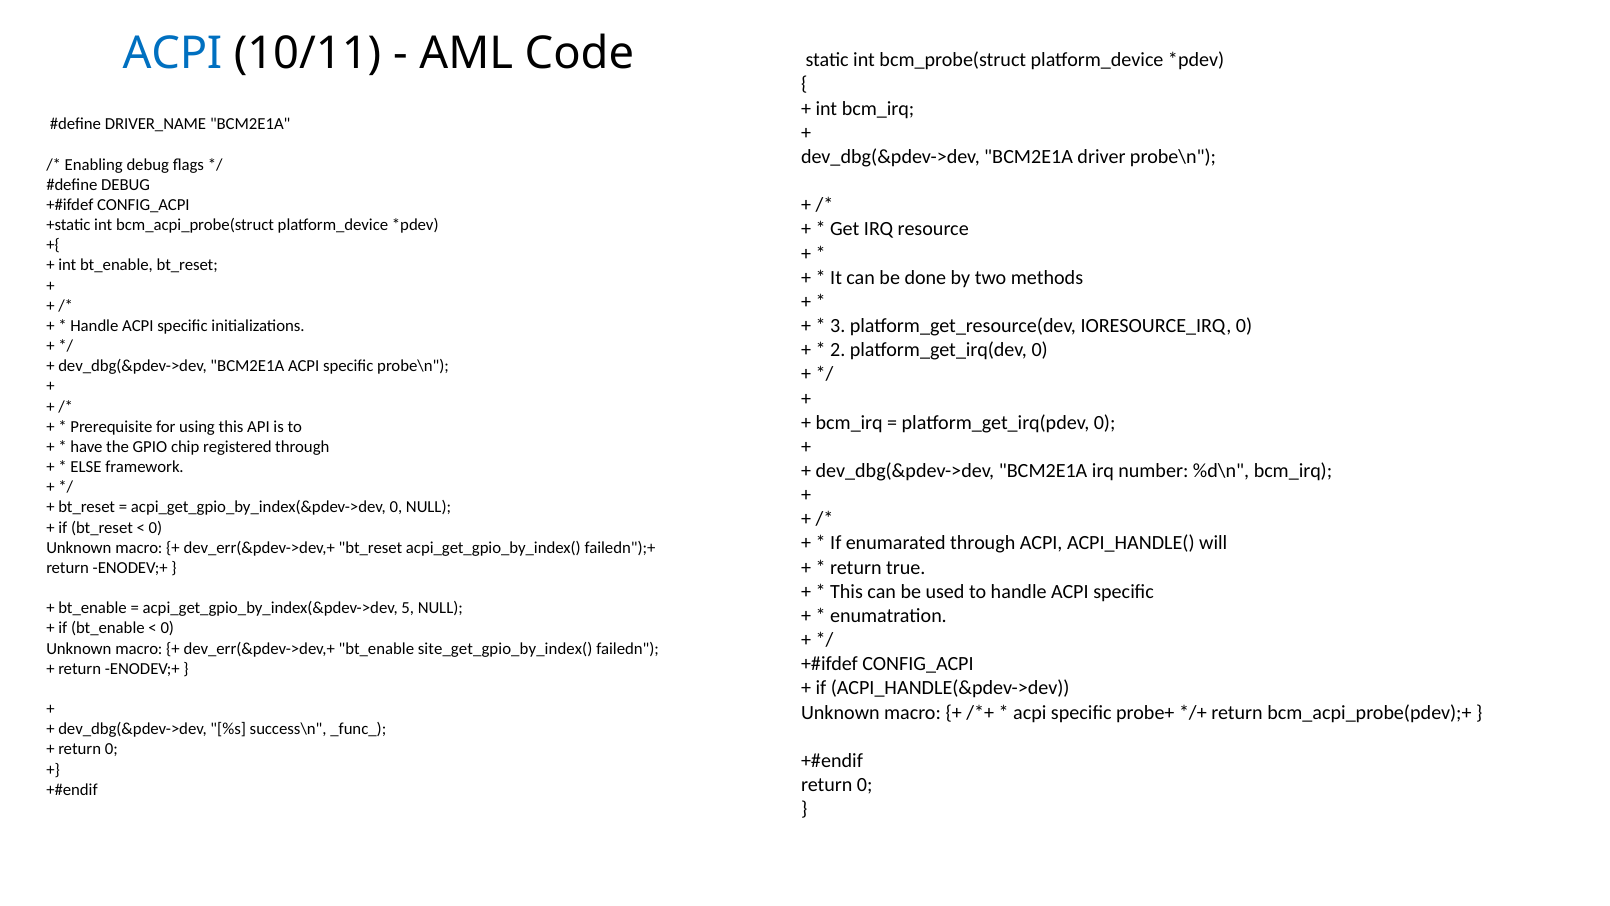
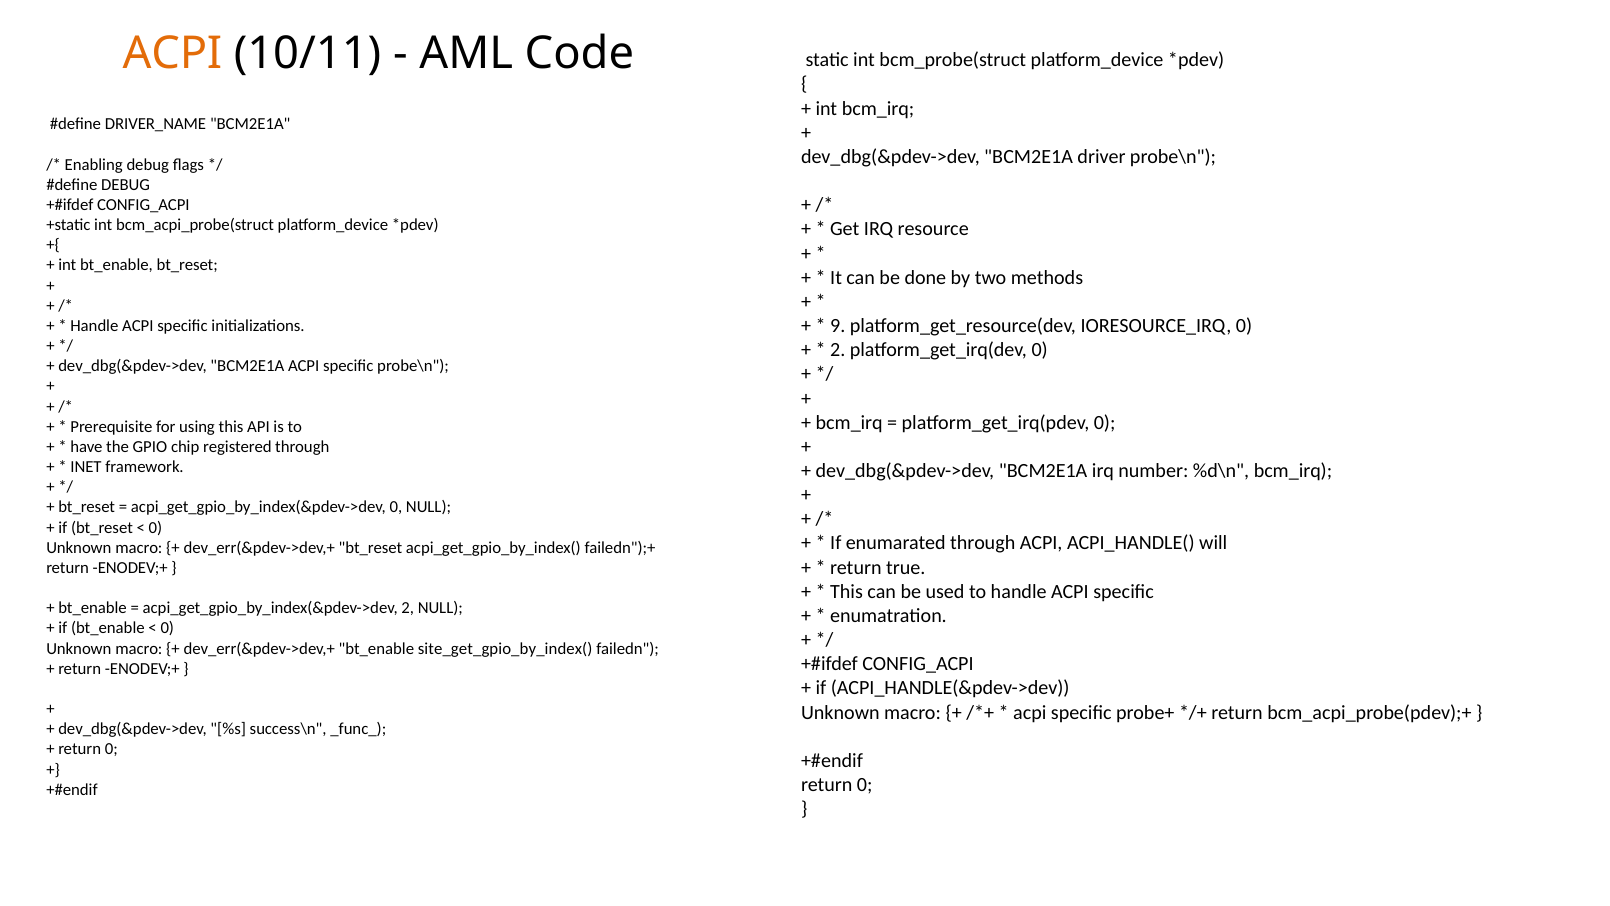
ACPI at (173, 54) colour: blue -> orange
3: 3 -> 9
ELSE: ELSE -> INET
acpi_get_gpio_by_index(&pdev->dev 5: 5 -> 2
